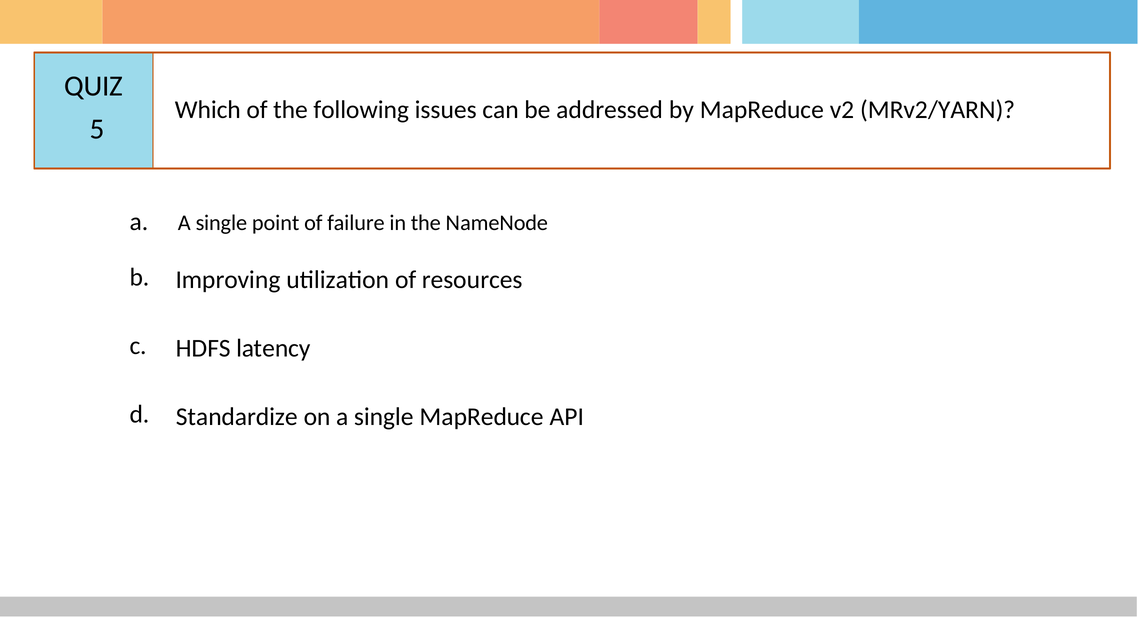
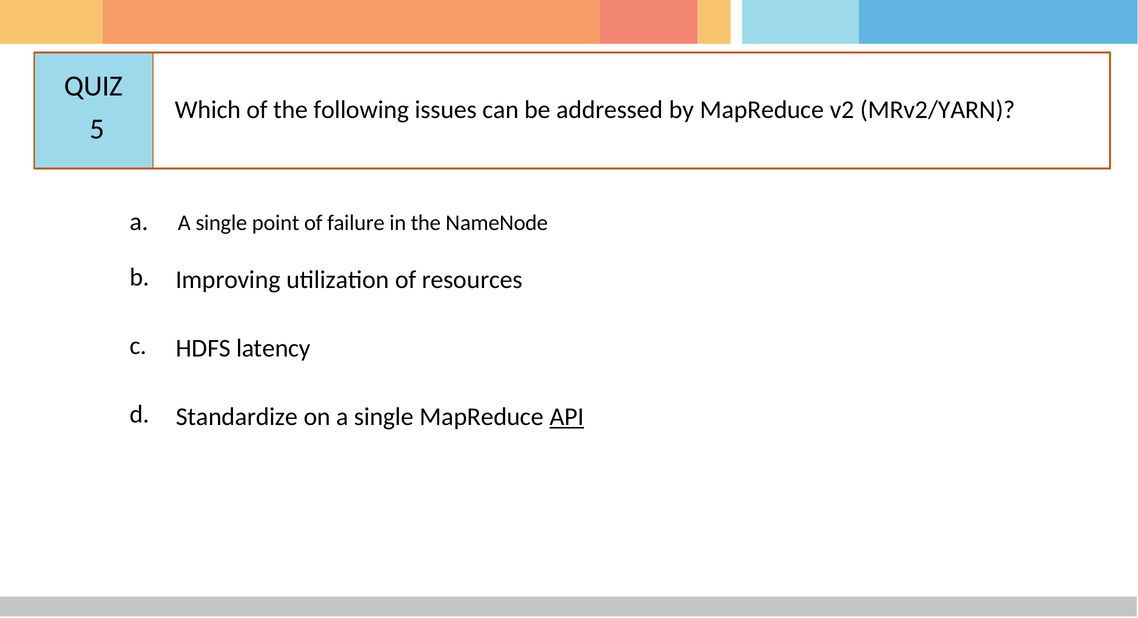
API underline: none -> present
